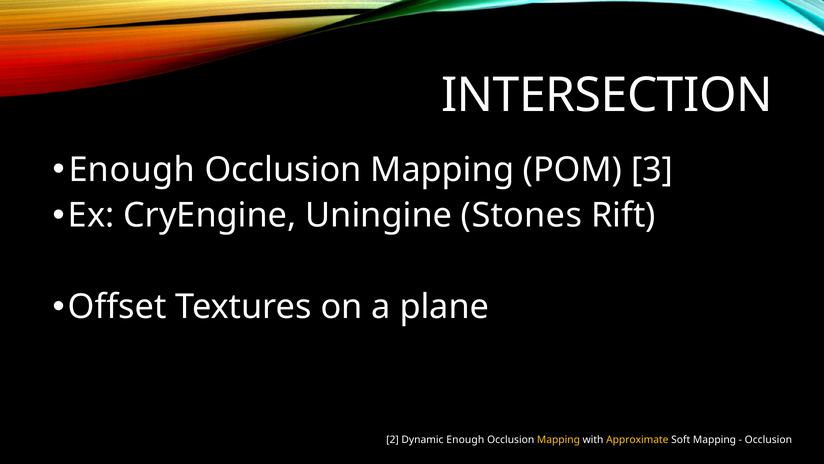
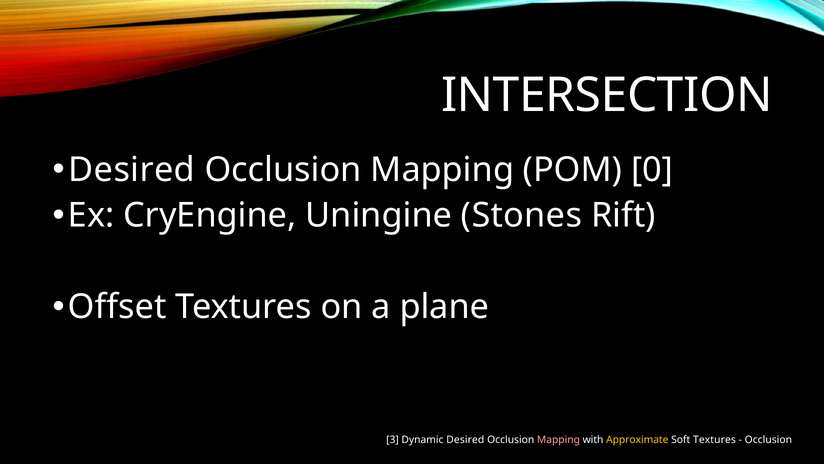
Enough at (132, 170): Enough -> Desired
3: 3 -> 0
2: 2 -> 3
Dynamic Enough: Enough -> Desired
Mapping at (558, 439) colour: yellow -> pink
Soft Mapping: Mapping -> Textures
